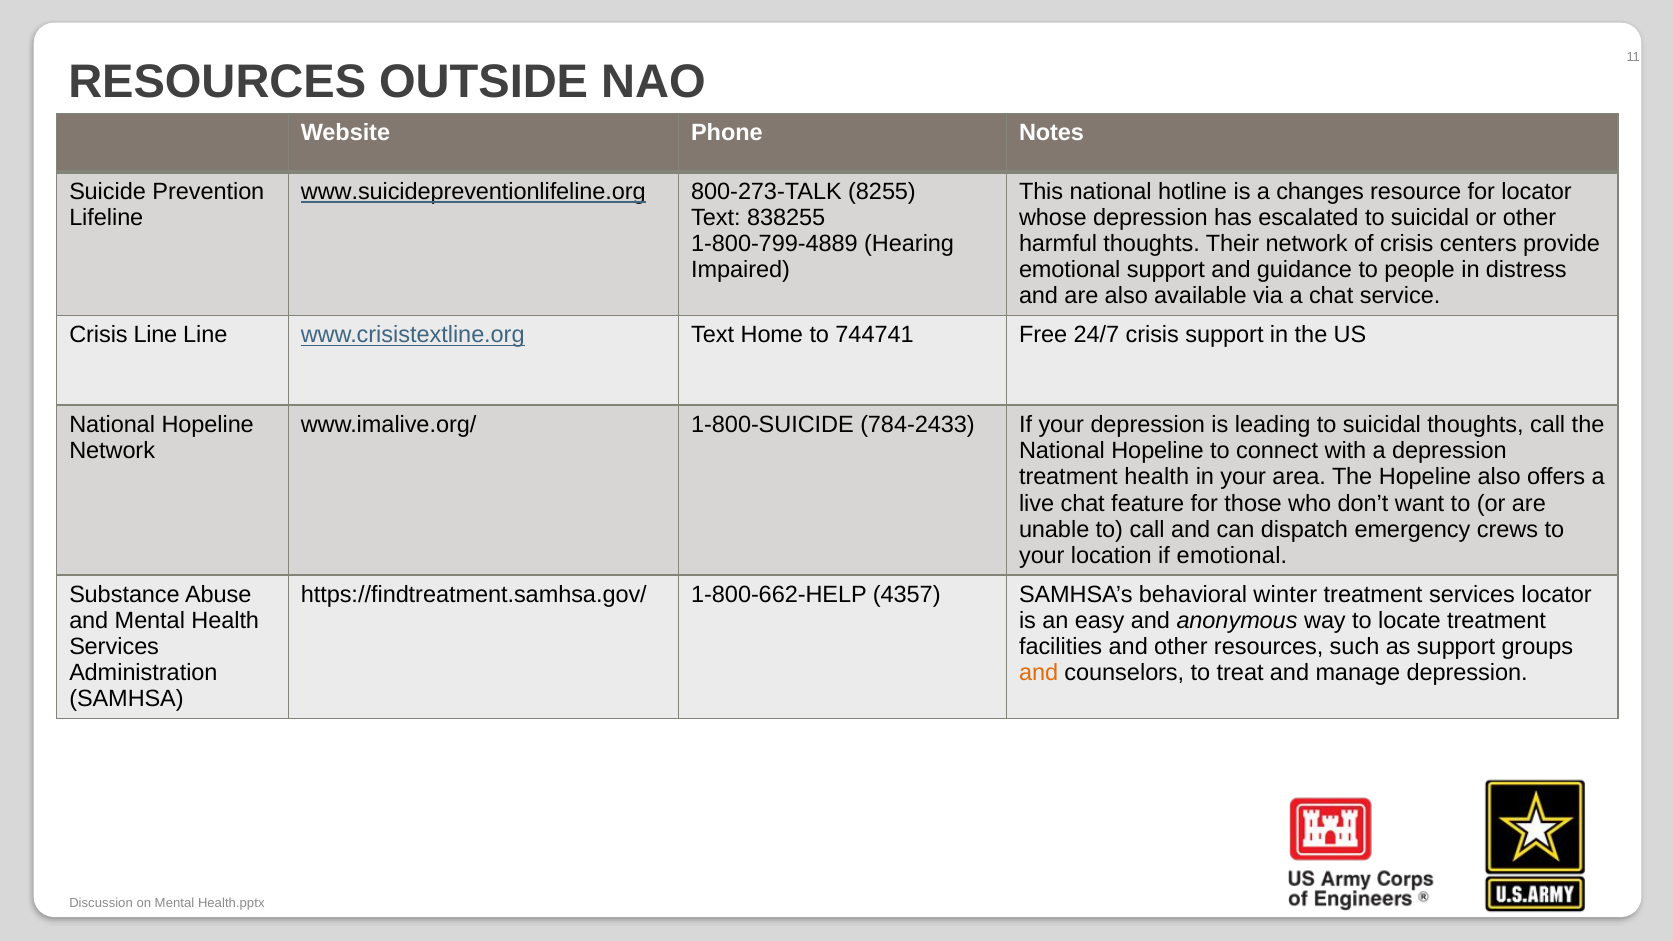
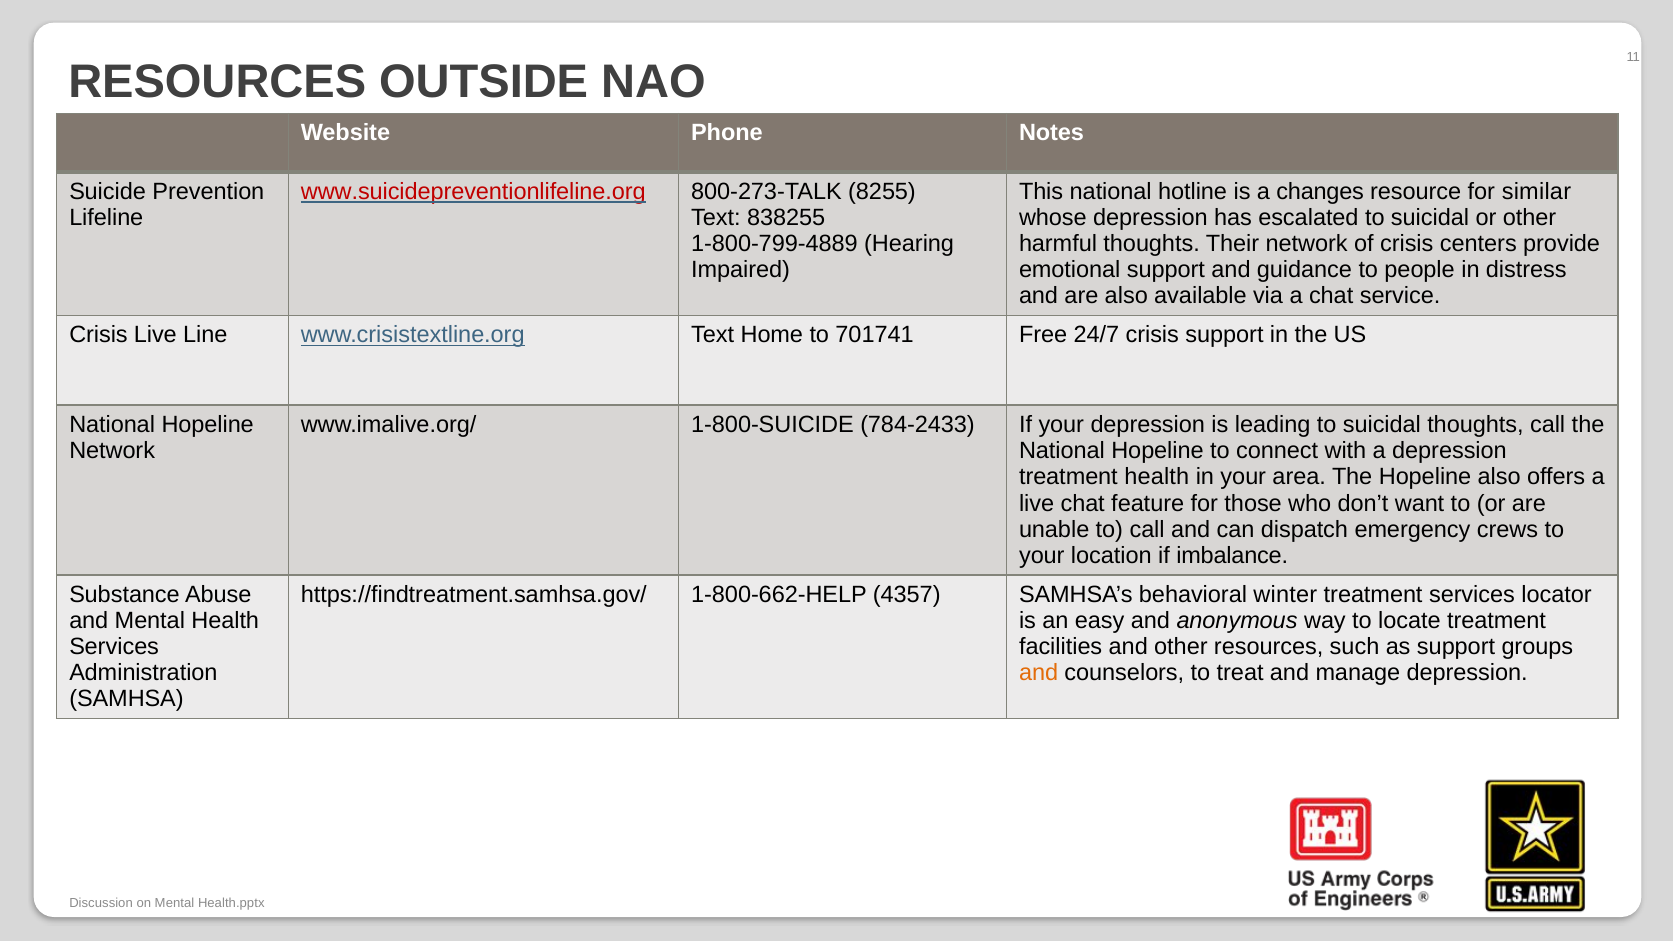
www.suicidepreventionlifeline.org colour: black -> red
for locator: locator -> similar
Crisis Line: Line -> Live
744741: 744741 -> 701741
if emotional: emotional -> imbalance
